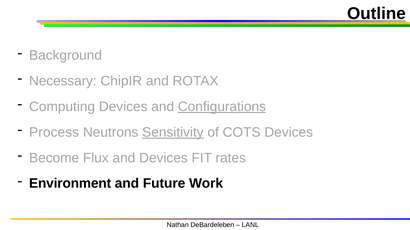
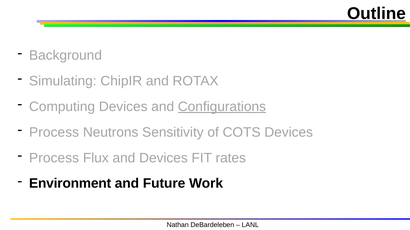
Necessary: Necessary -> Simulating
Sensitivity underline: present -> none
Become at (54, 158): Become -> Process
